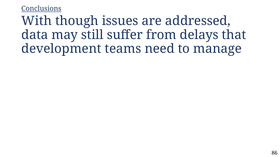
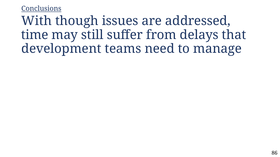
data: data -> time
